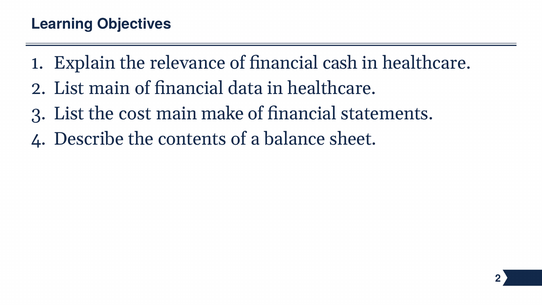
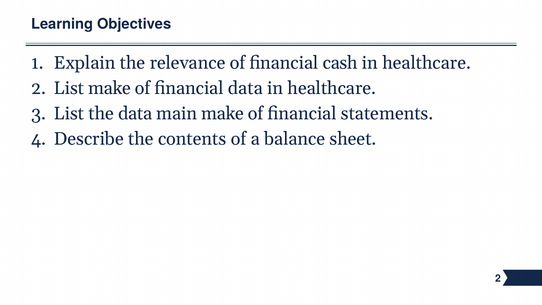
List main: main -> make
the cost: cost -> data
